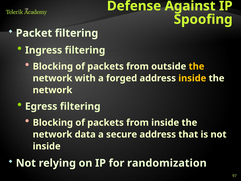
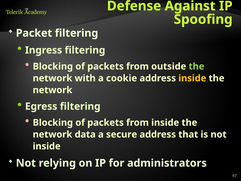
the at (197, 66) colour: yellow -> light green
forged: forged -> cookie
randomization: randomization -> administrators
